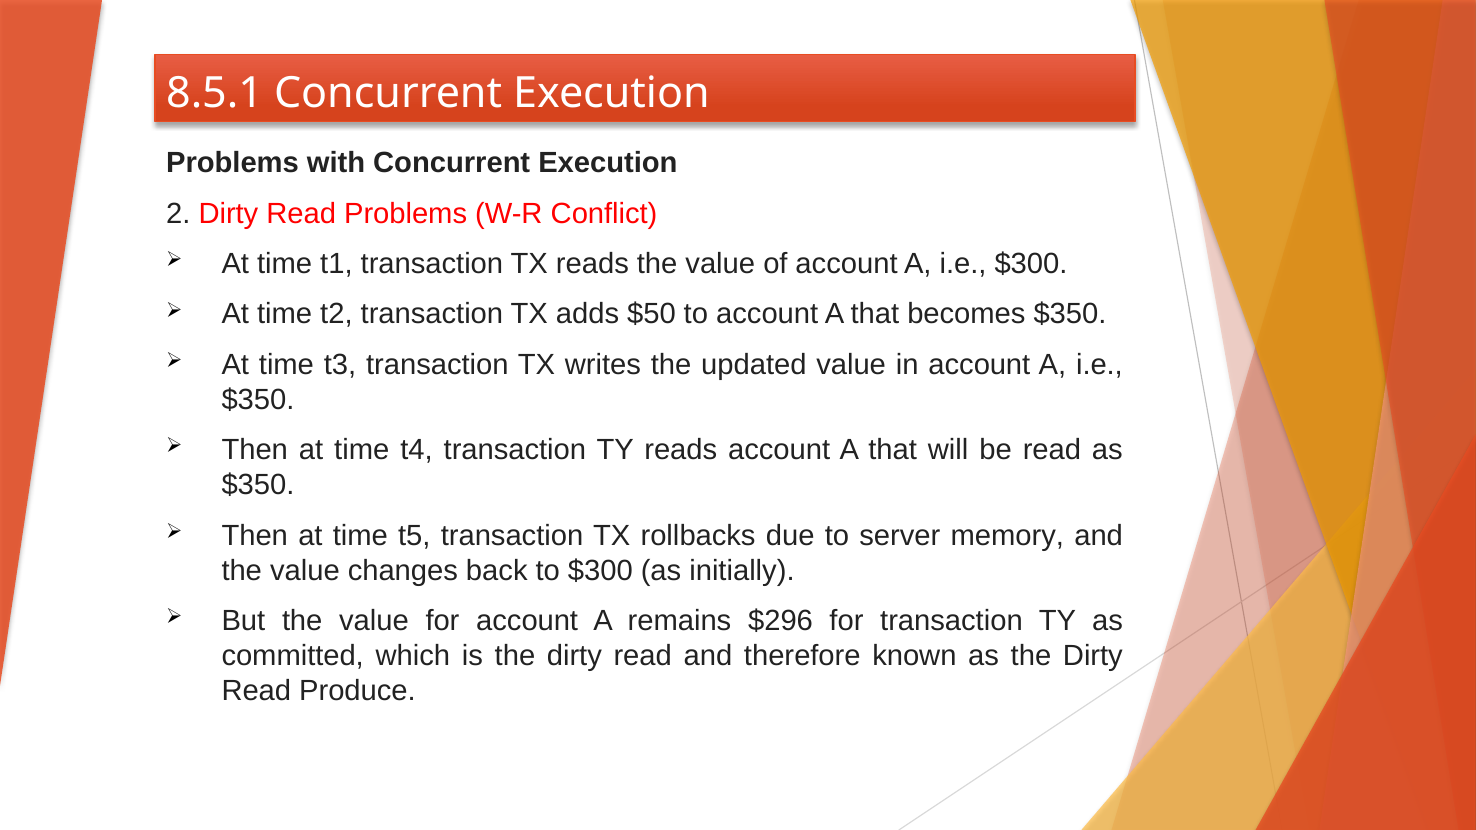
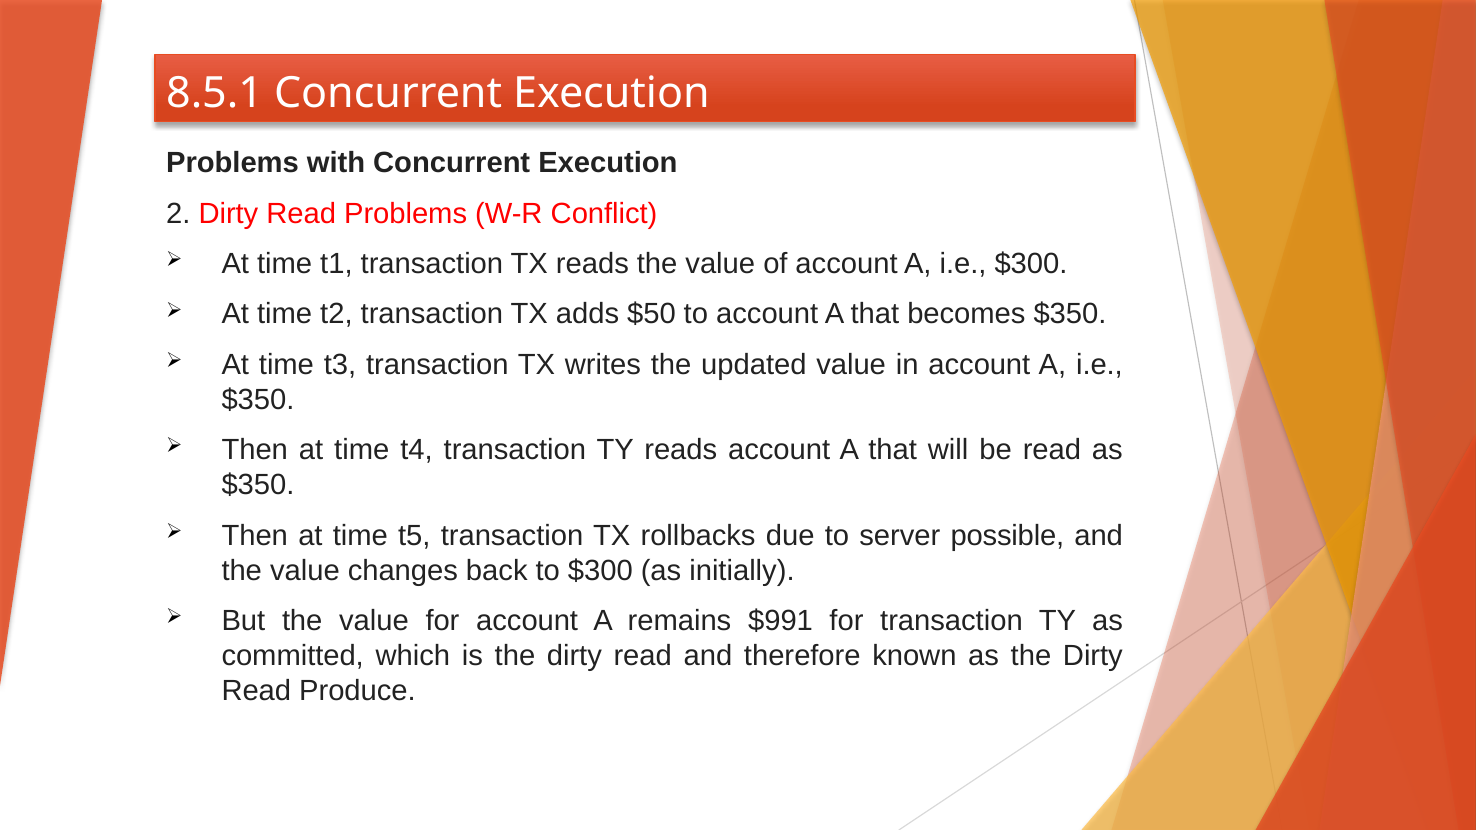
memory: memory -> possible
$296: $296 -> $991
